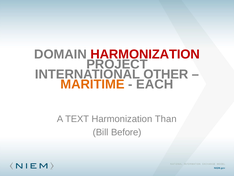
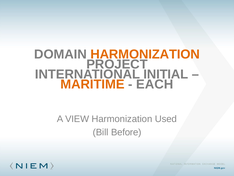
HARMONIZATION at (145, 54) colour: red -> orange
OTHER: OTHER -> INITIAL
TEXT: TEXT -> VIEW
Than: Than -> Used
